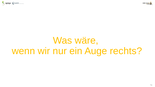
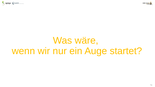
rechts: rechts -> startet
